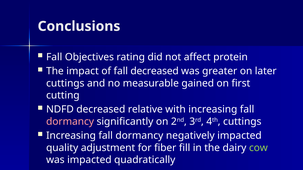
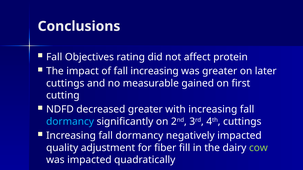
fall decreased: decreased -> increasing
decreased relative: relative -> greater
dormancy at (70, 122) colour: pink -> light blue
